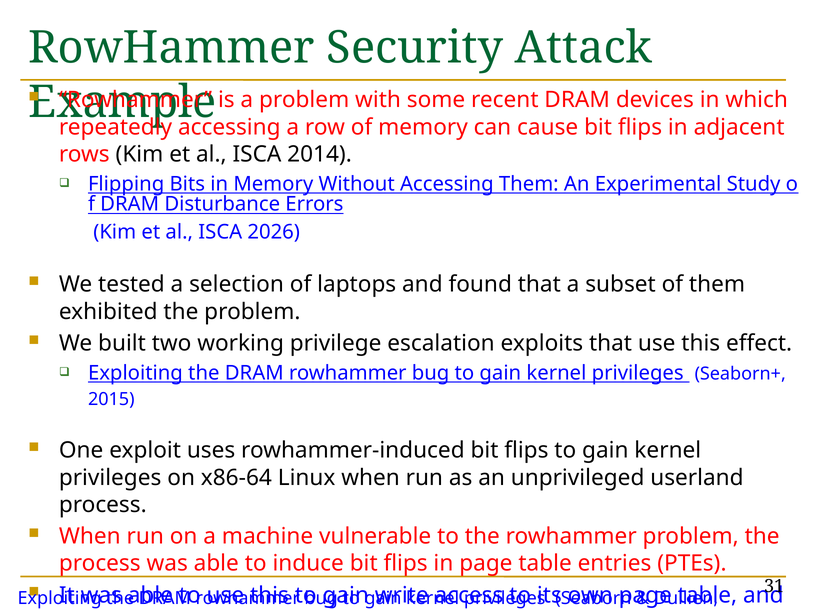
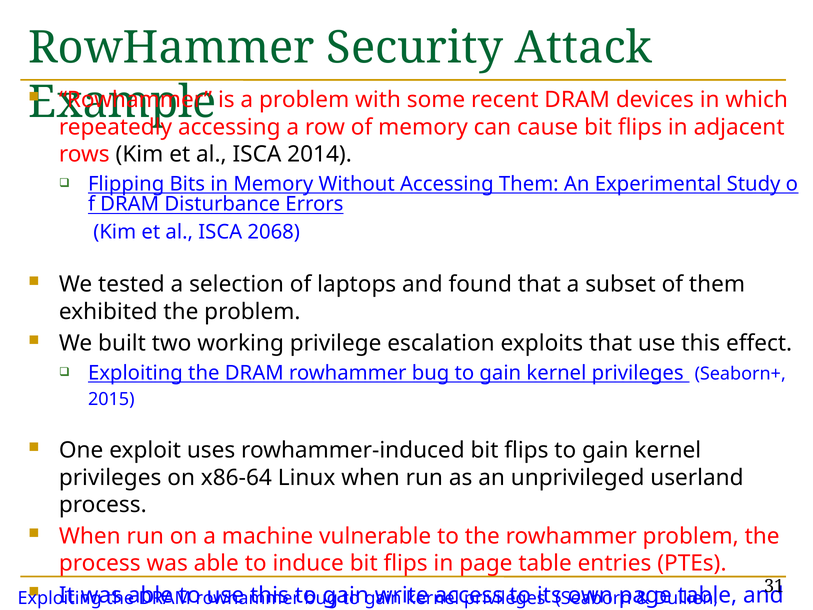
2026: 2026 -> 2068
